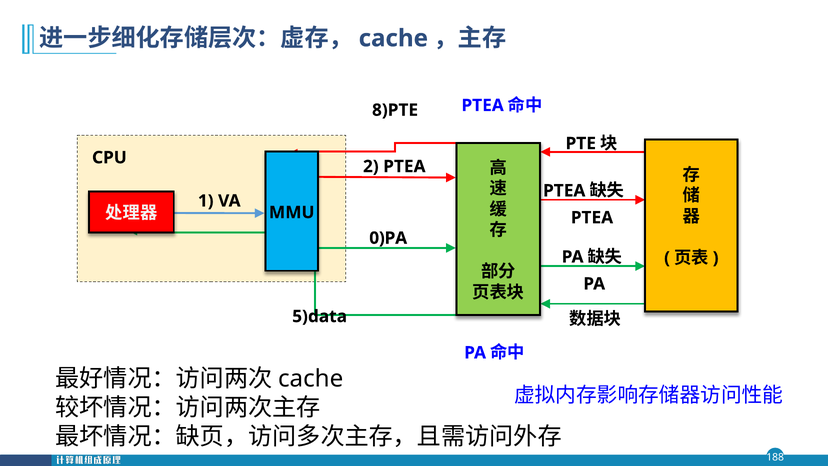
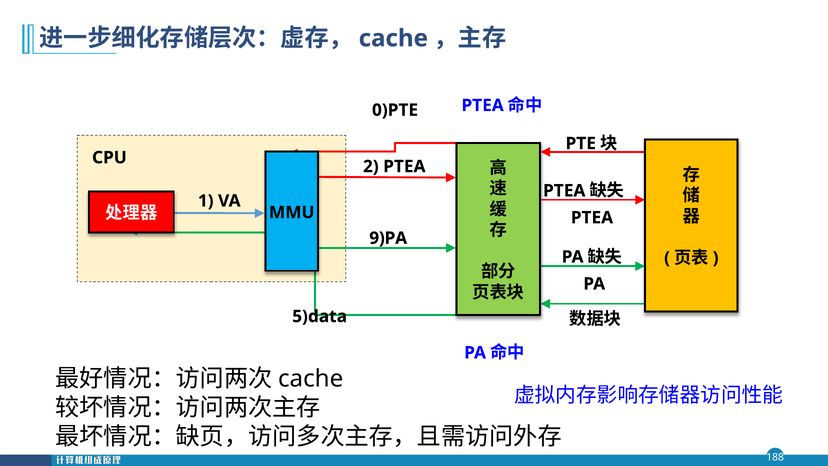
8)PTE: 8)PTE -> 0)PTE
0)PA: 0)PA -> 9)PA
